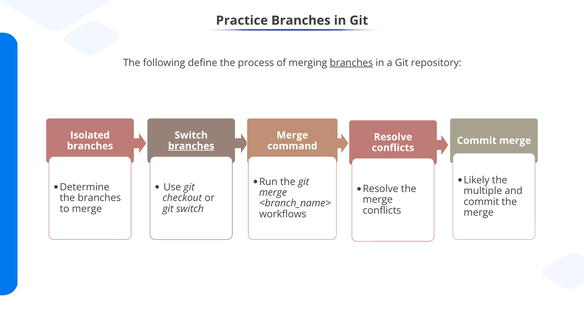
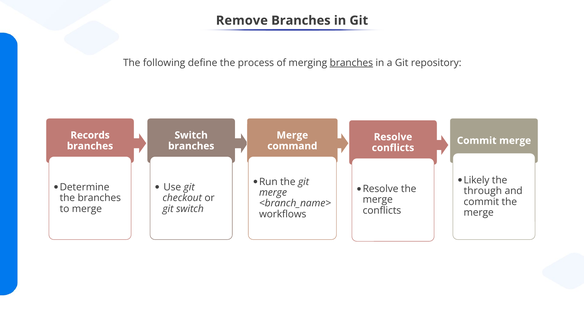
Practice: Practice -> Remove
Isolated: Isolated -> Records
branches at (191, 146) underline: present -> none
multiple: multiple -> through
